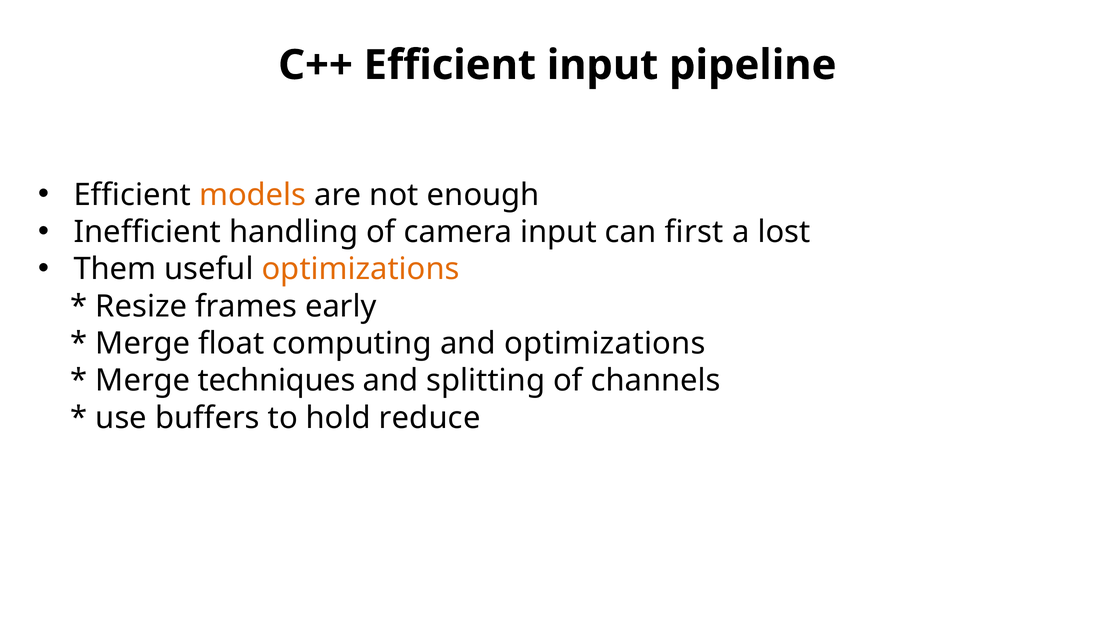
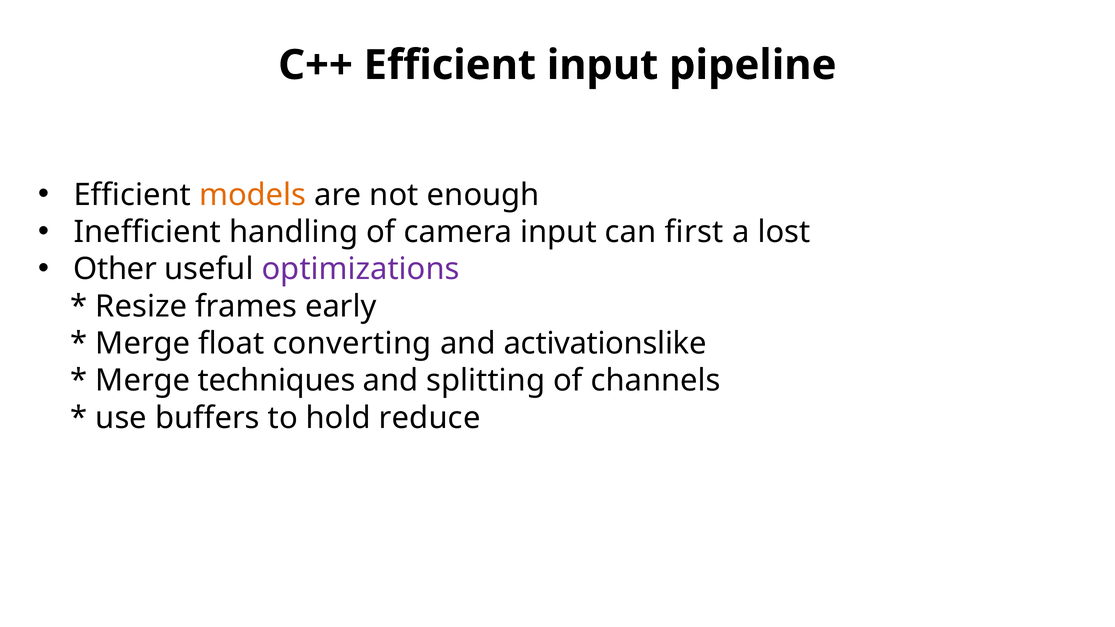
Them: Them -> Other
optimizations at (361, 269) colour: orange -> purple
computing: computing -> converting
and optimizations: optimizations -> activationslike
